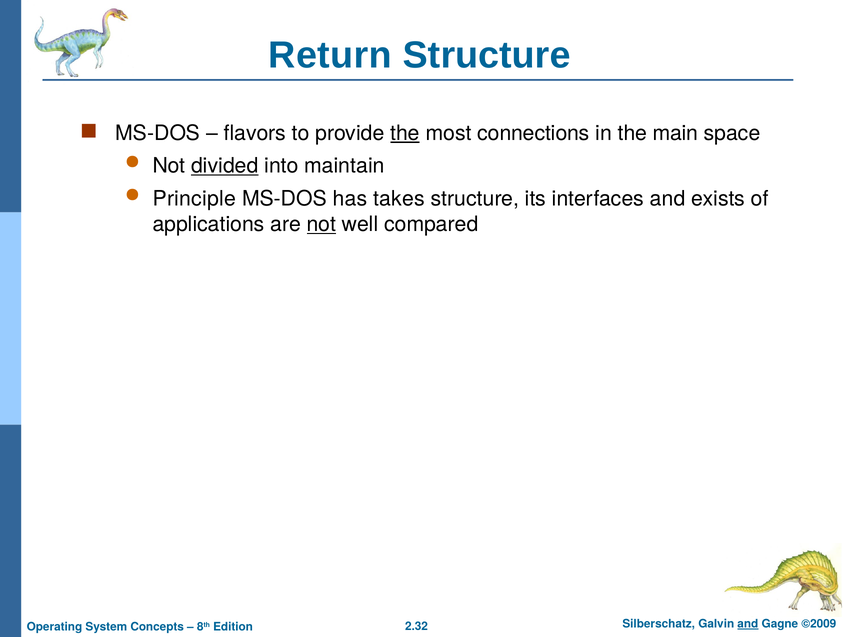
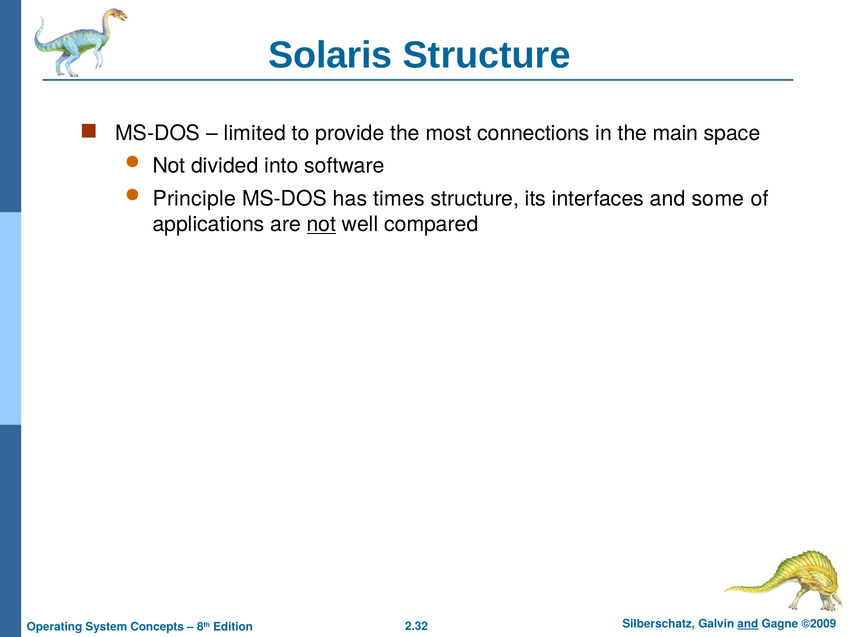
Return: Return -> Solaris
flavors: flavors -> limited
the at (405, 133) underline: present -> none
divided underline: present -> none
maintain: maintain -> software
takes: takes -> times
exists: exists -> some
